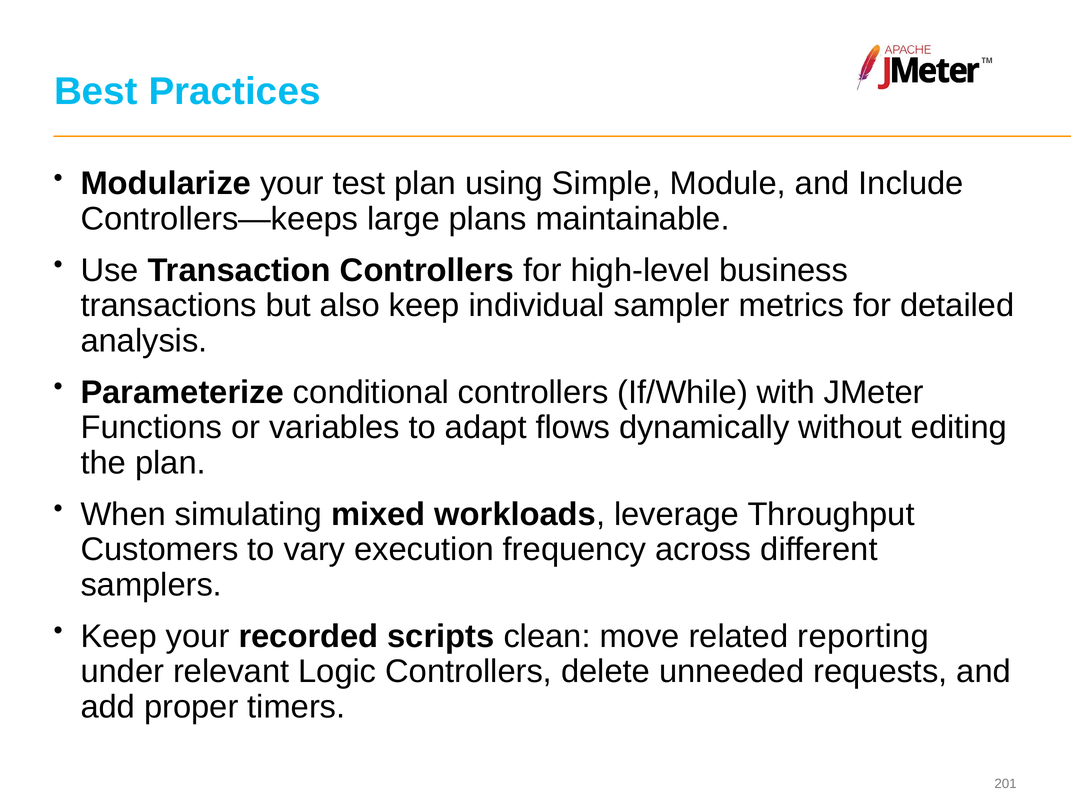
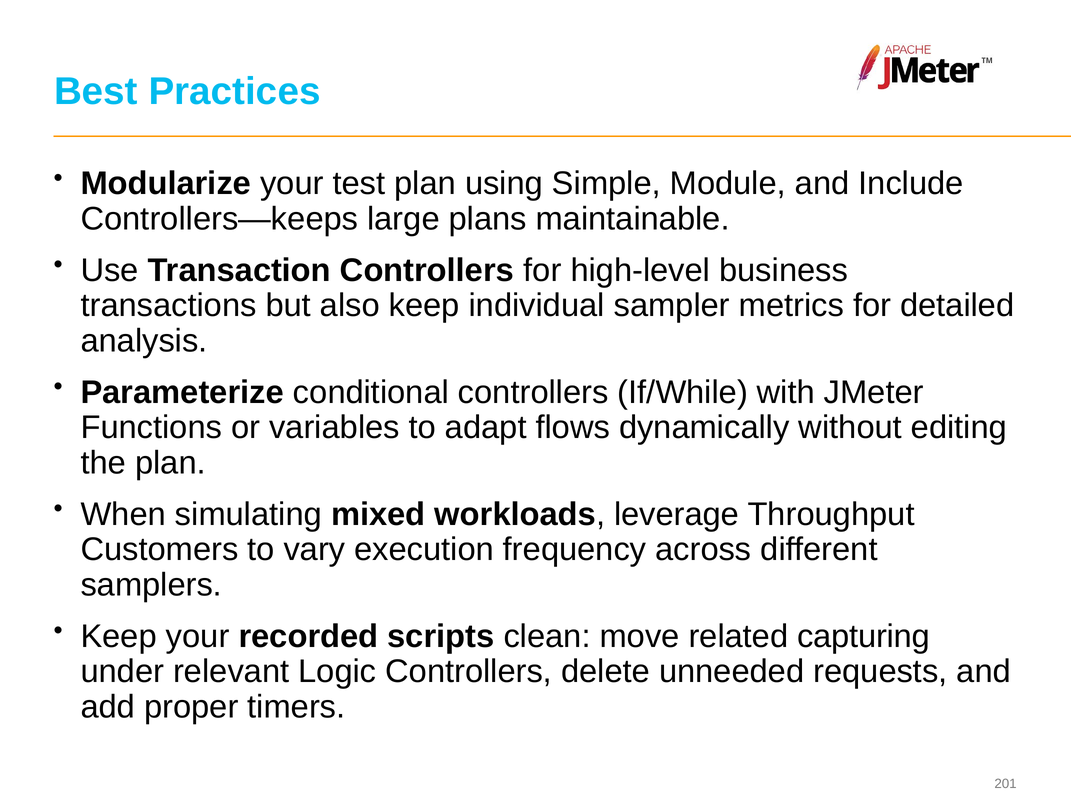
reporting: reporting -> capturing
